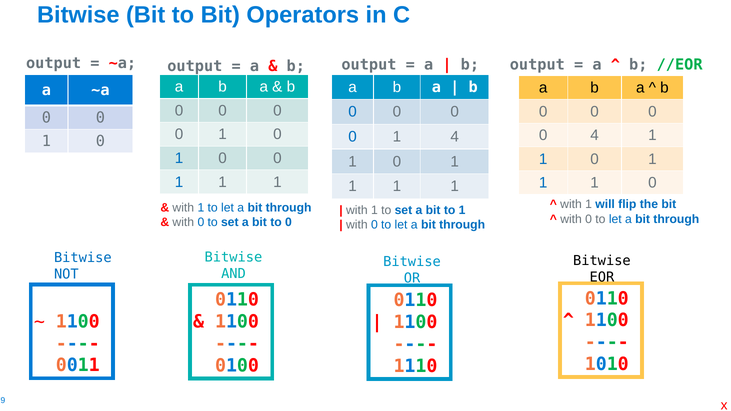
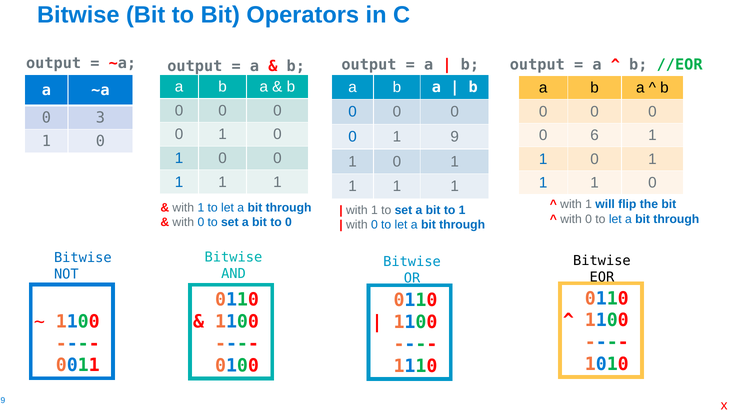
0 at (100, 118): 0 -> 3
0 4: 4 -> 6
1 4: 4 -> 9
